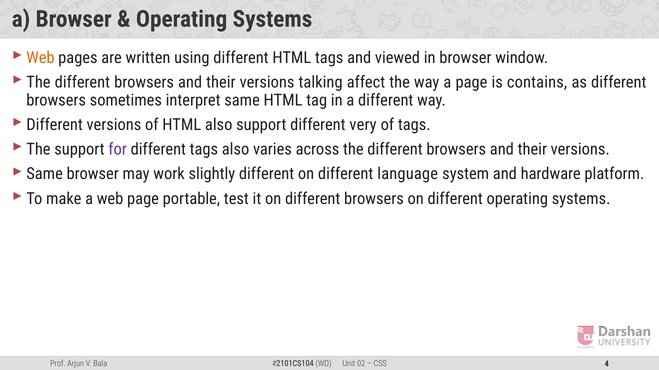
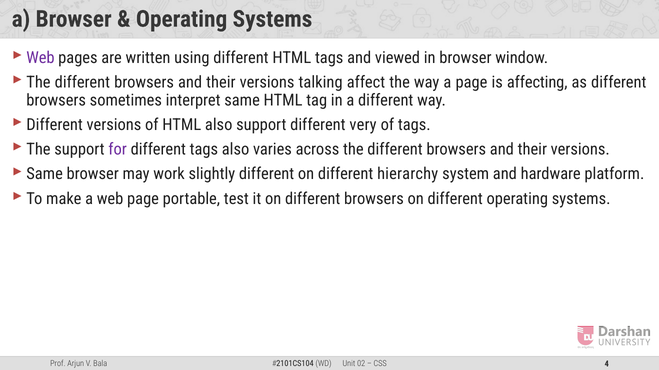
Web at (40, 58) colour: orange -> purple
contains: contains -> affecting
language: language -> hierarchy
